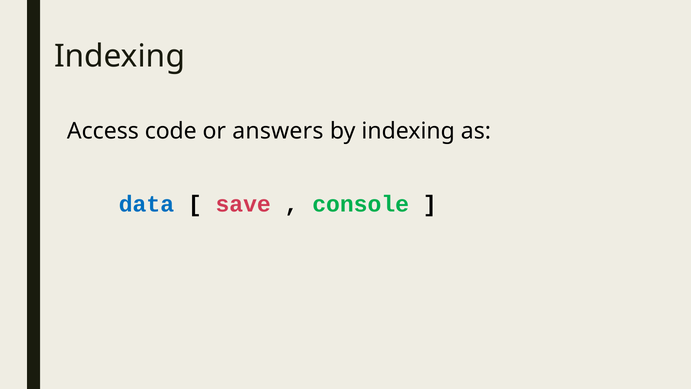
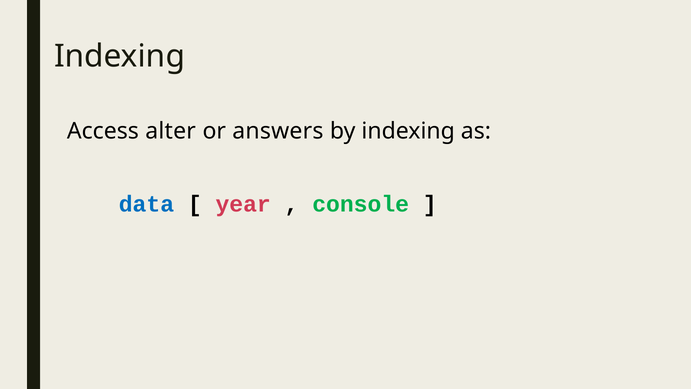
code: code -> alter
save: save -> year
